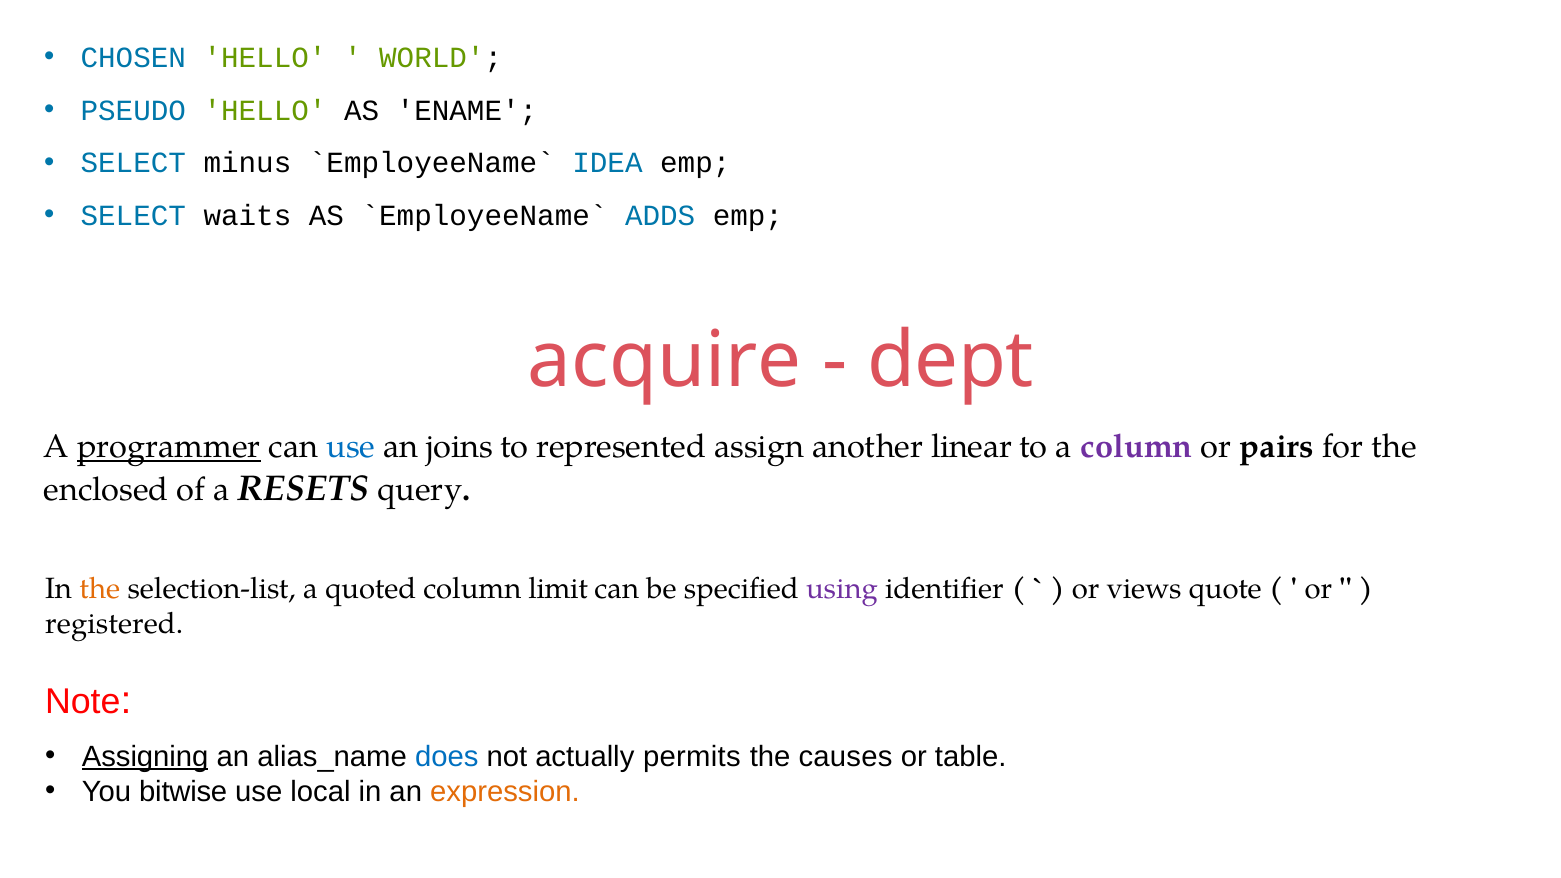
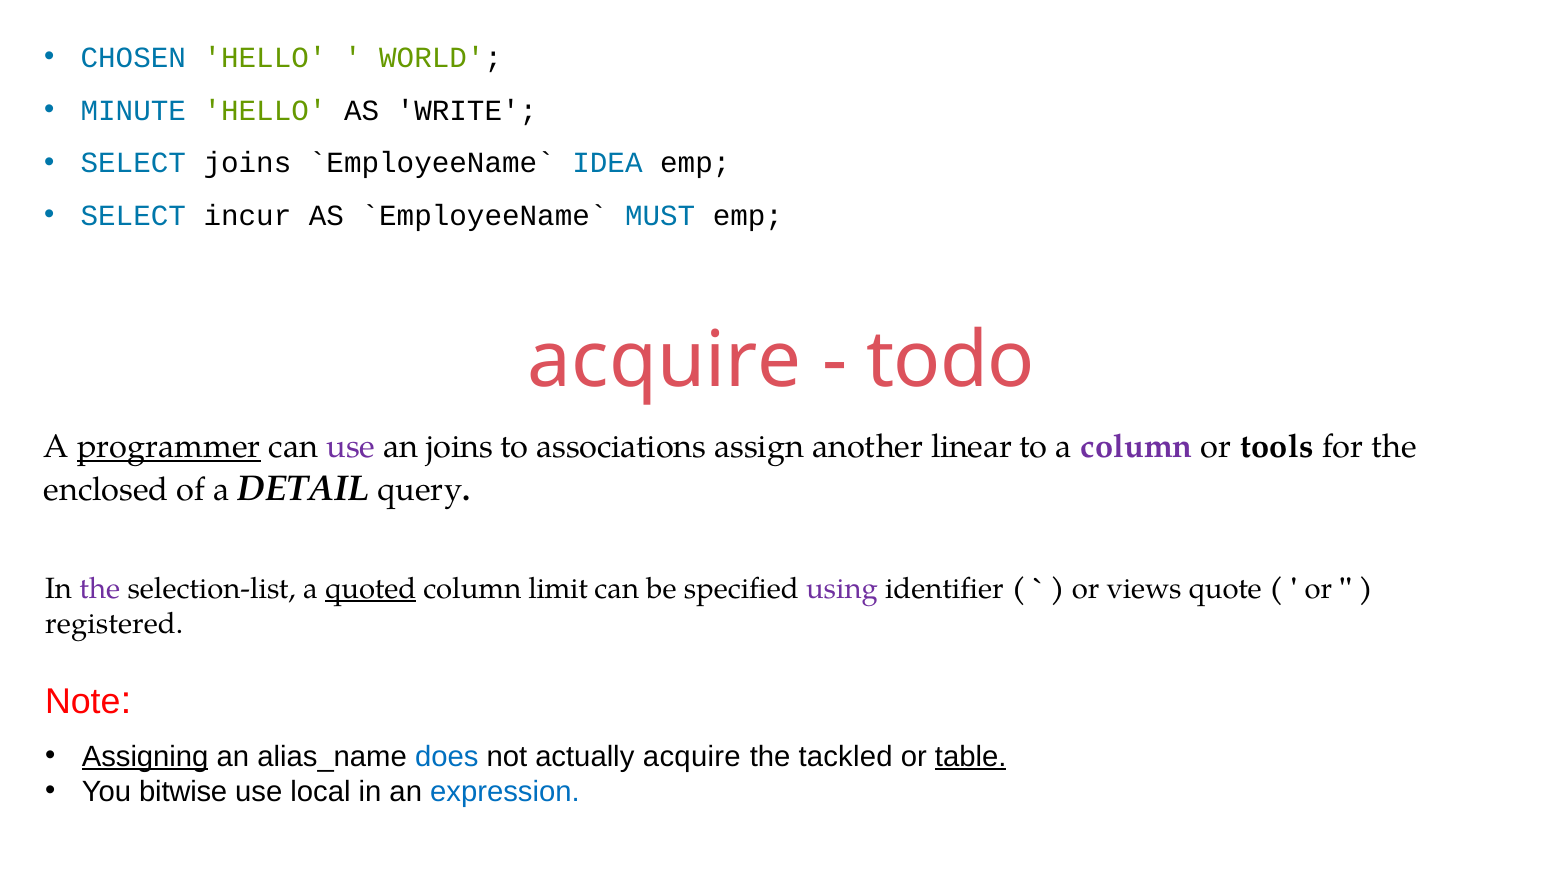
PSEUDO: PSEUDO -> MINUTE
ENAME: ENAME -> WRITE
SELECT minus: minus -> joins
waits: waits -> incur
ADDS: ADDS -> MUST
dept: dept -> todo
use at (351, 447) colour: blue -> purple
represented: represented -> associations
pairs: pairs -> tools
RESETS: RESETS -> DETAIL
the at (100, 589) colour: orange -> purple
quoted underline: none -> present
actually permits: permits -> acquire
causes: causes -> tackled
table underline: none -> present
expression colour: orange -> blue
